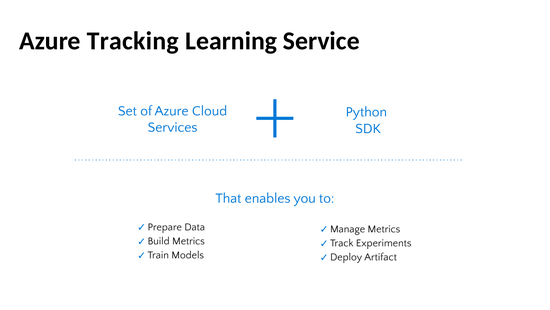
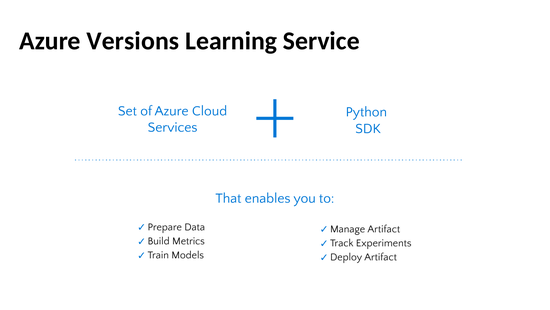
Tracking: Tracking -> Versions
Metrics at (384, 229): Metrics -> Artifact
